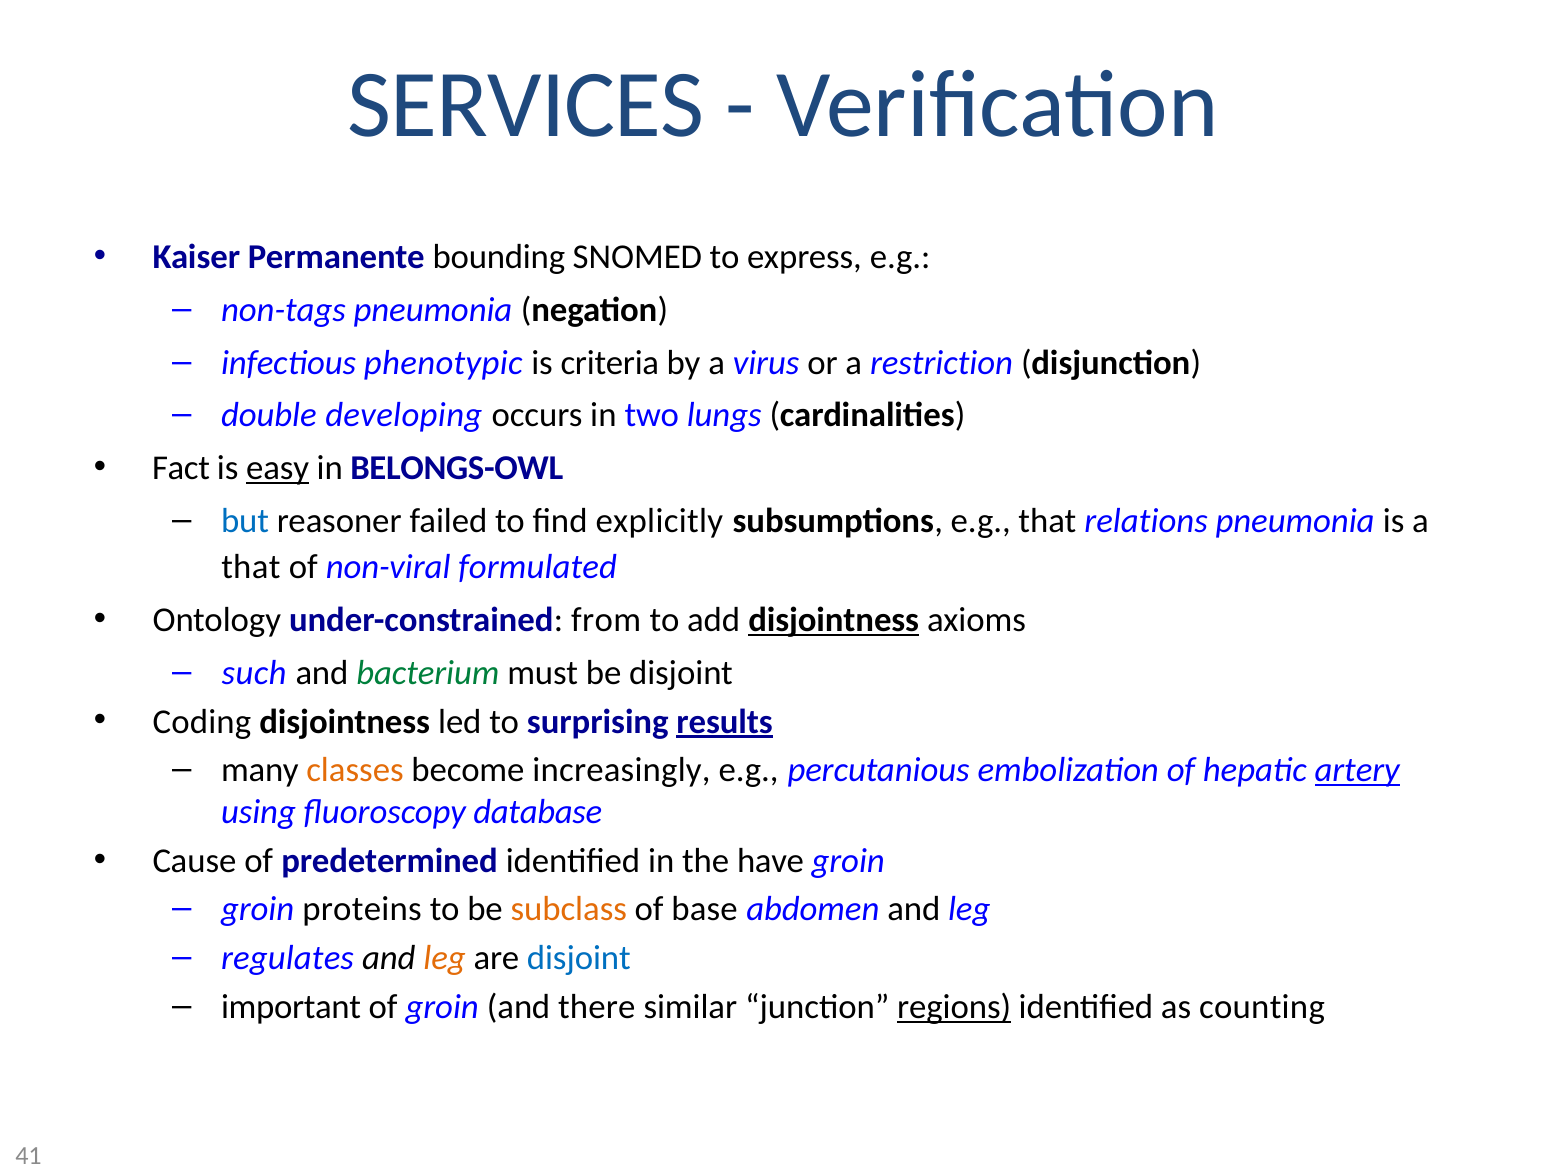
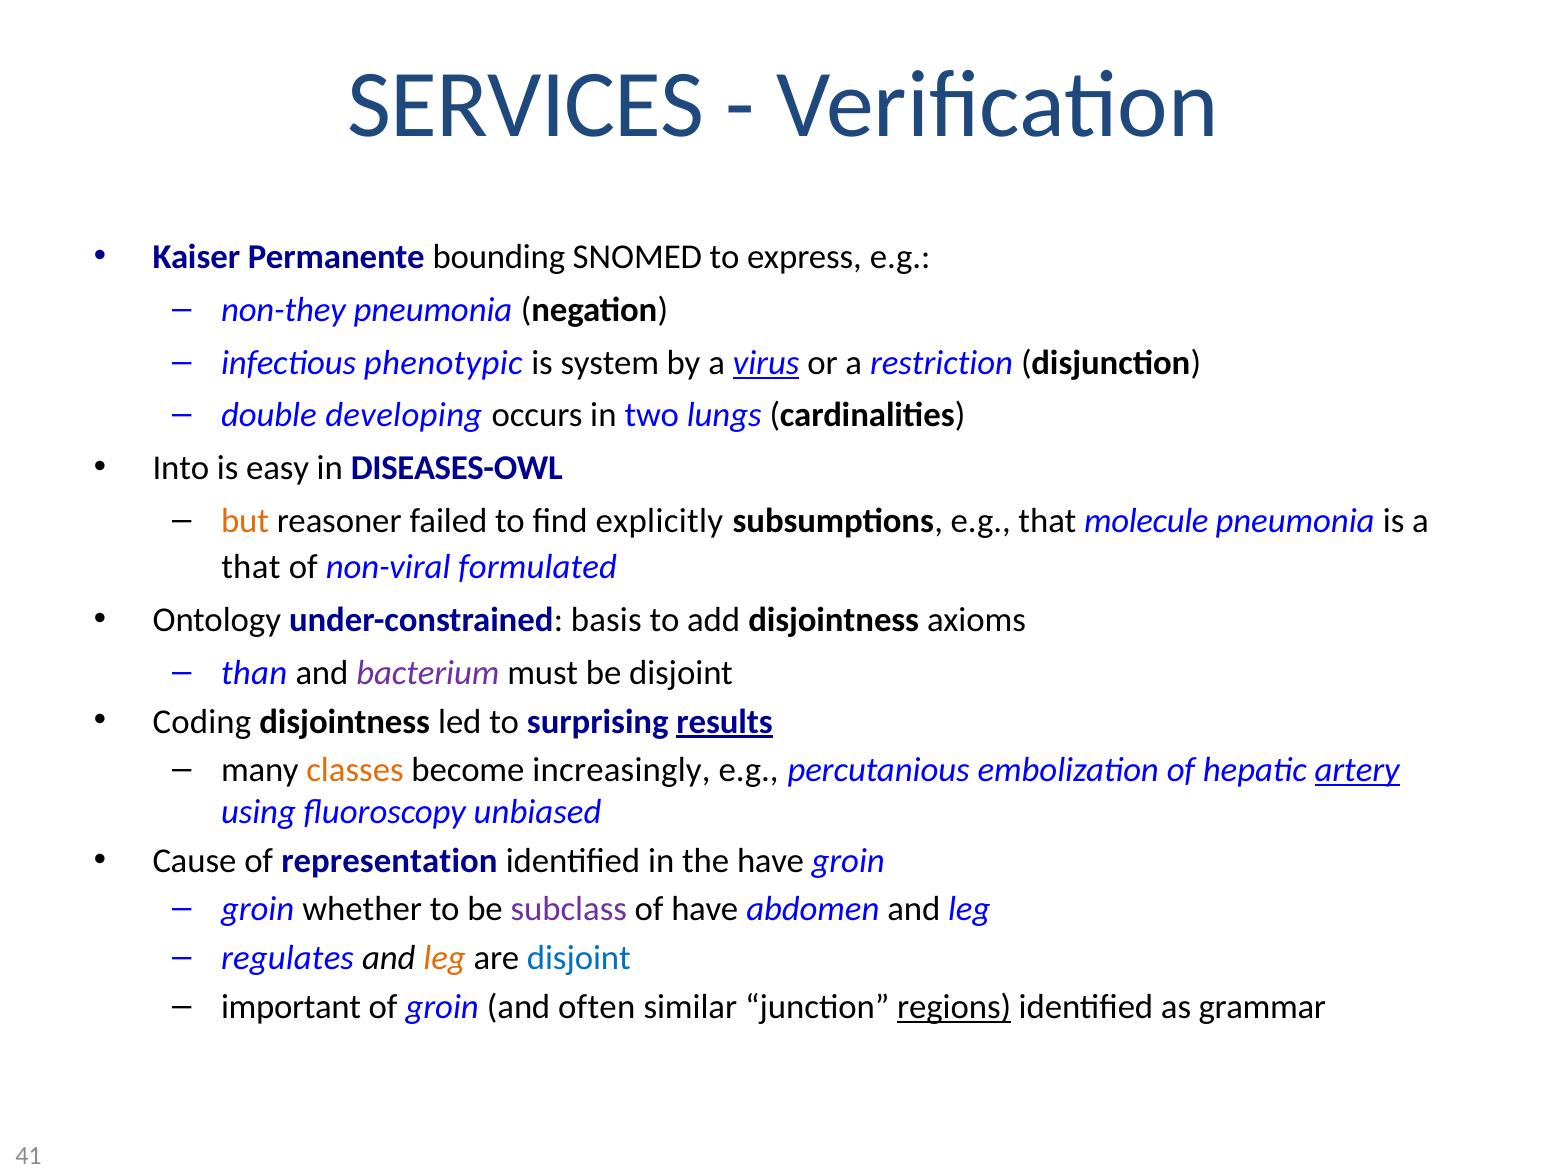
non-tags: non-tags -> non-they
criteria: criteria -> system
virus underline: none -> present
Fact: Fact -> Into
easy underline: present -> none
BELONGS-OWL: BELONGS-OWL -> DISEASES-OWL
but colour: blue -> orange
relations: relations -> molecule
from: from -> basis
disjointness at (834, 620) underline: present -> none
such: such -> than
bacterium colour: green -> purple
database: database -> unbiased
predetermined: predetermined -> representation
proteins: proteins -> whether
subclass colour: orange -> purple
of base: base -> have
there: there -> often
counting: counting -> grammar
